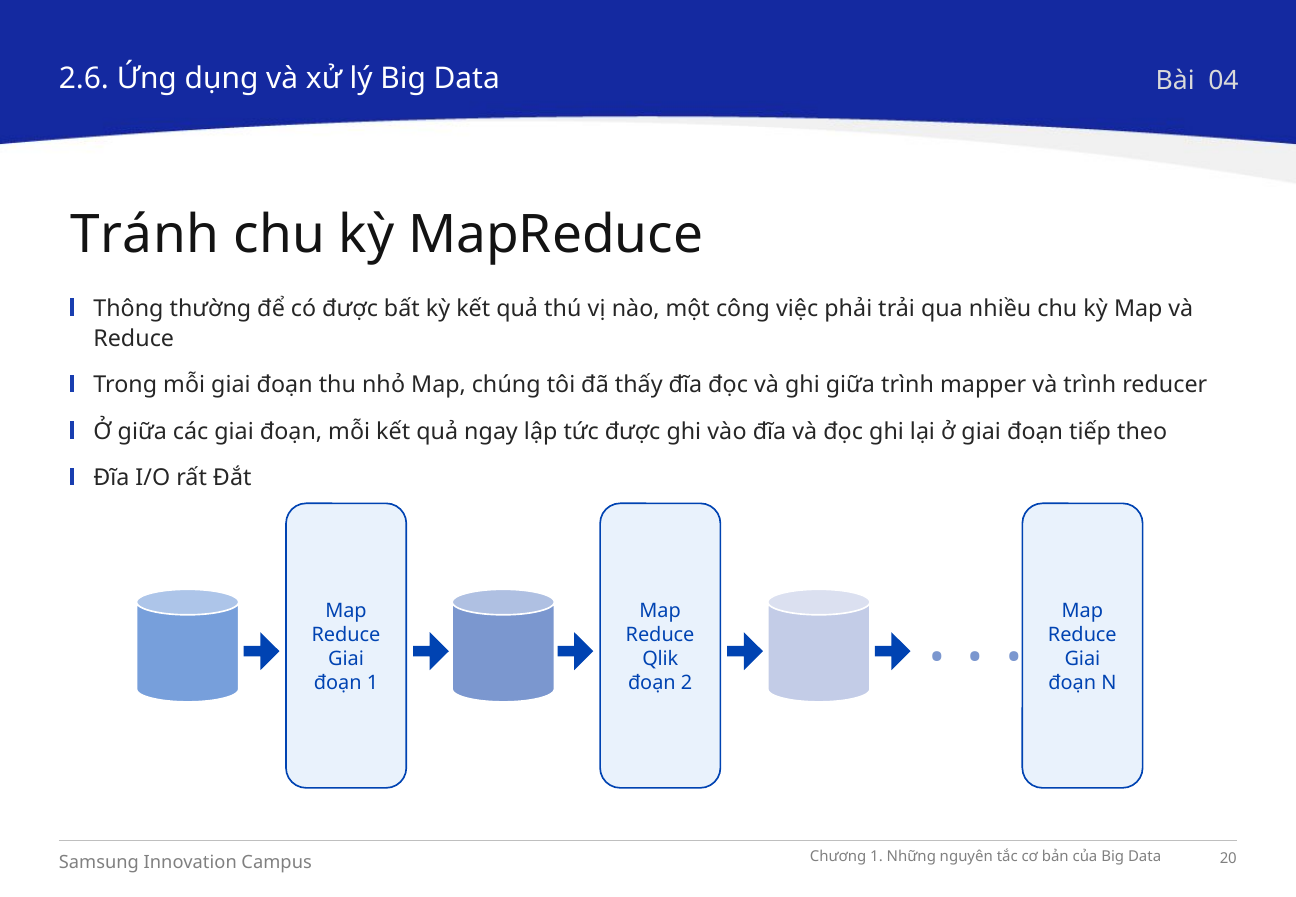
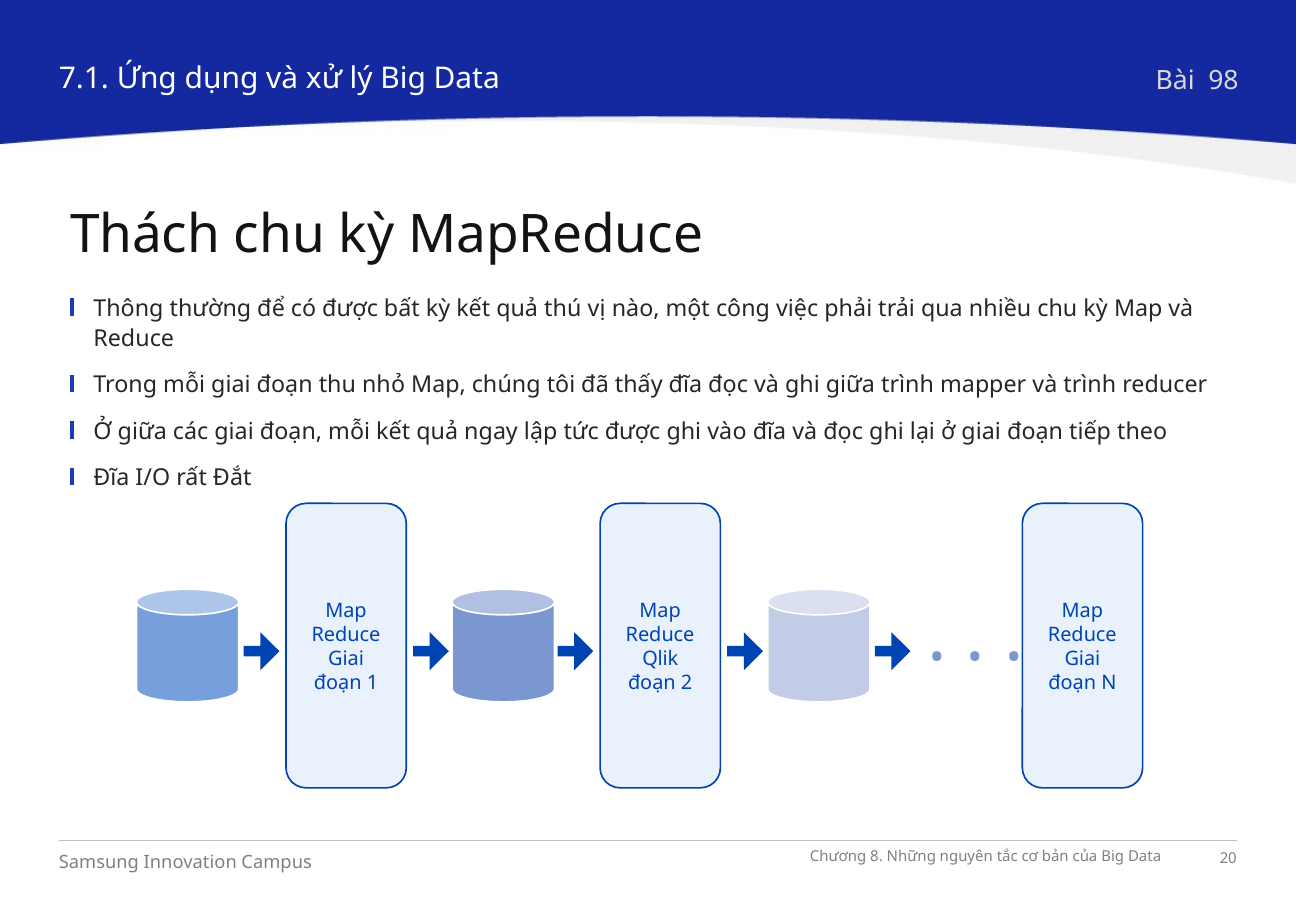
2.6: 2.6 -> 7.1
04: 04 -> 98
Tránh: Tránh -> Thách
1 at (877, 856): 1 -> 8
